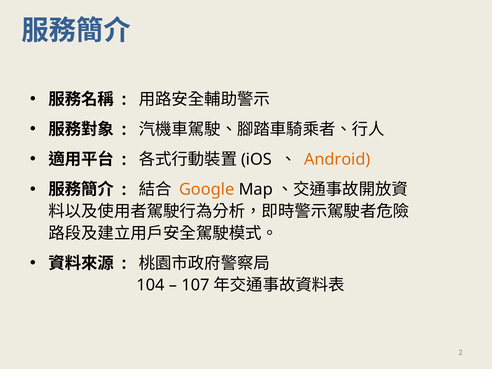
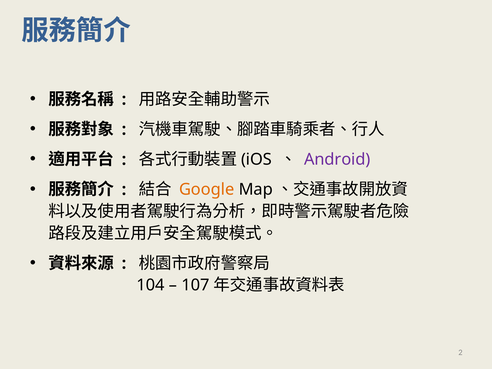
Android colour: orange -> purple
